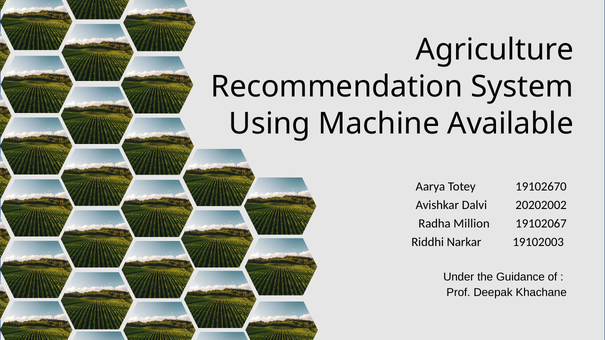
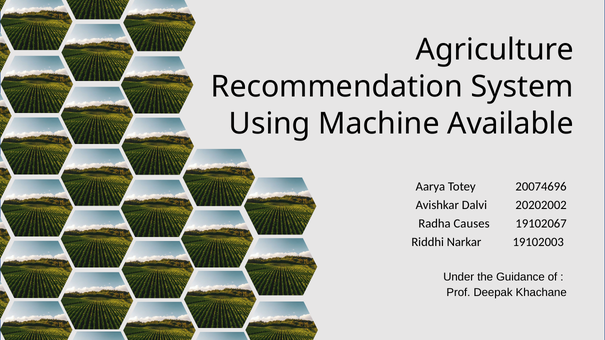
19102670: 19102670 -> 20074696
Million: Million -> Causes
